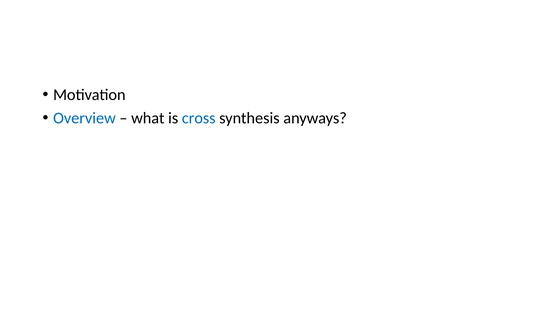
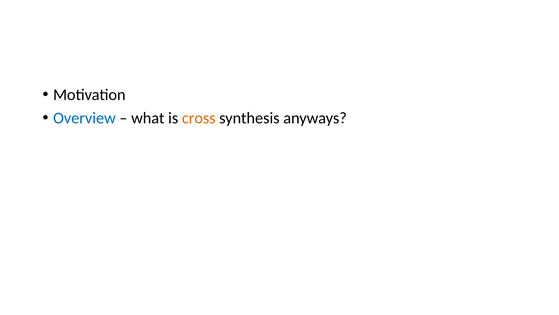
cross colour: blue -> orange
